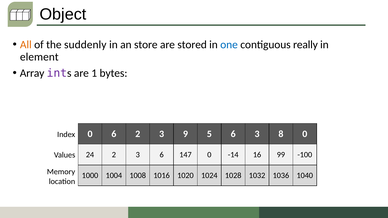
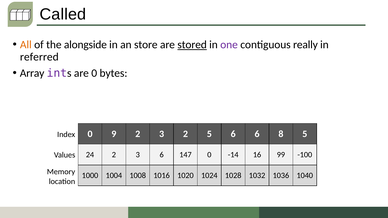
Object: Object -> Called
suddenly: suddenly -> alongside
stored underline: none -> present
one colour: blue -> purple
element: element -> referred
are 1: 1 -> 0
0 6: 6 -> 9
3 9: 9 -> 2
6 3: 3 -> 6
8 0: 0 -> 5
